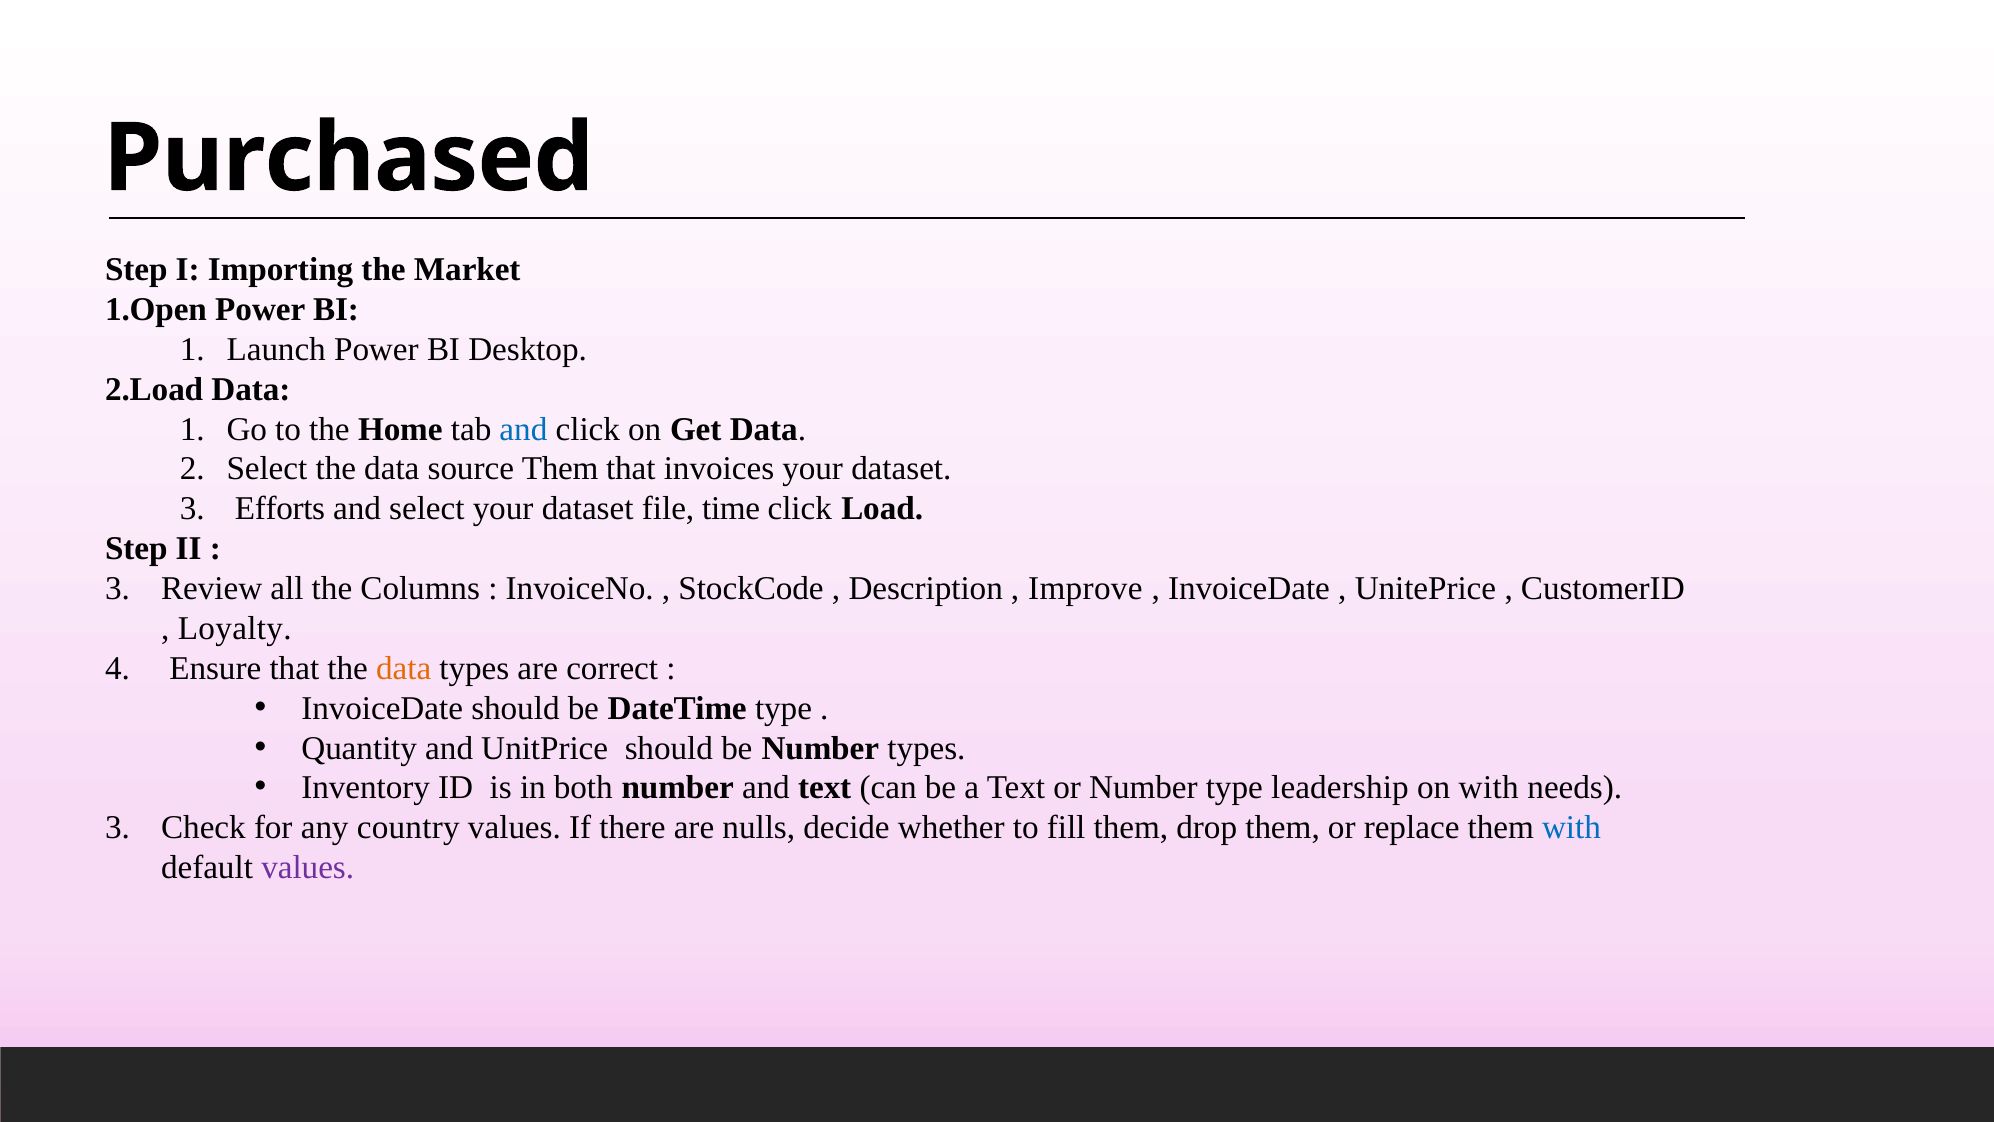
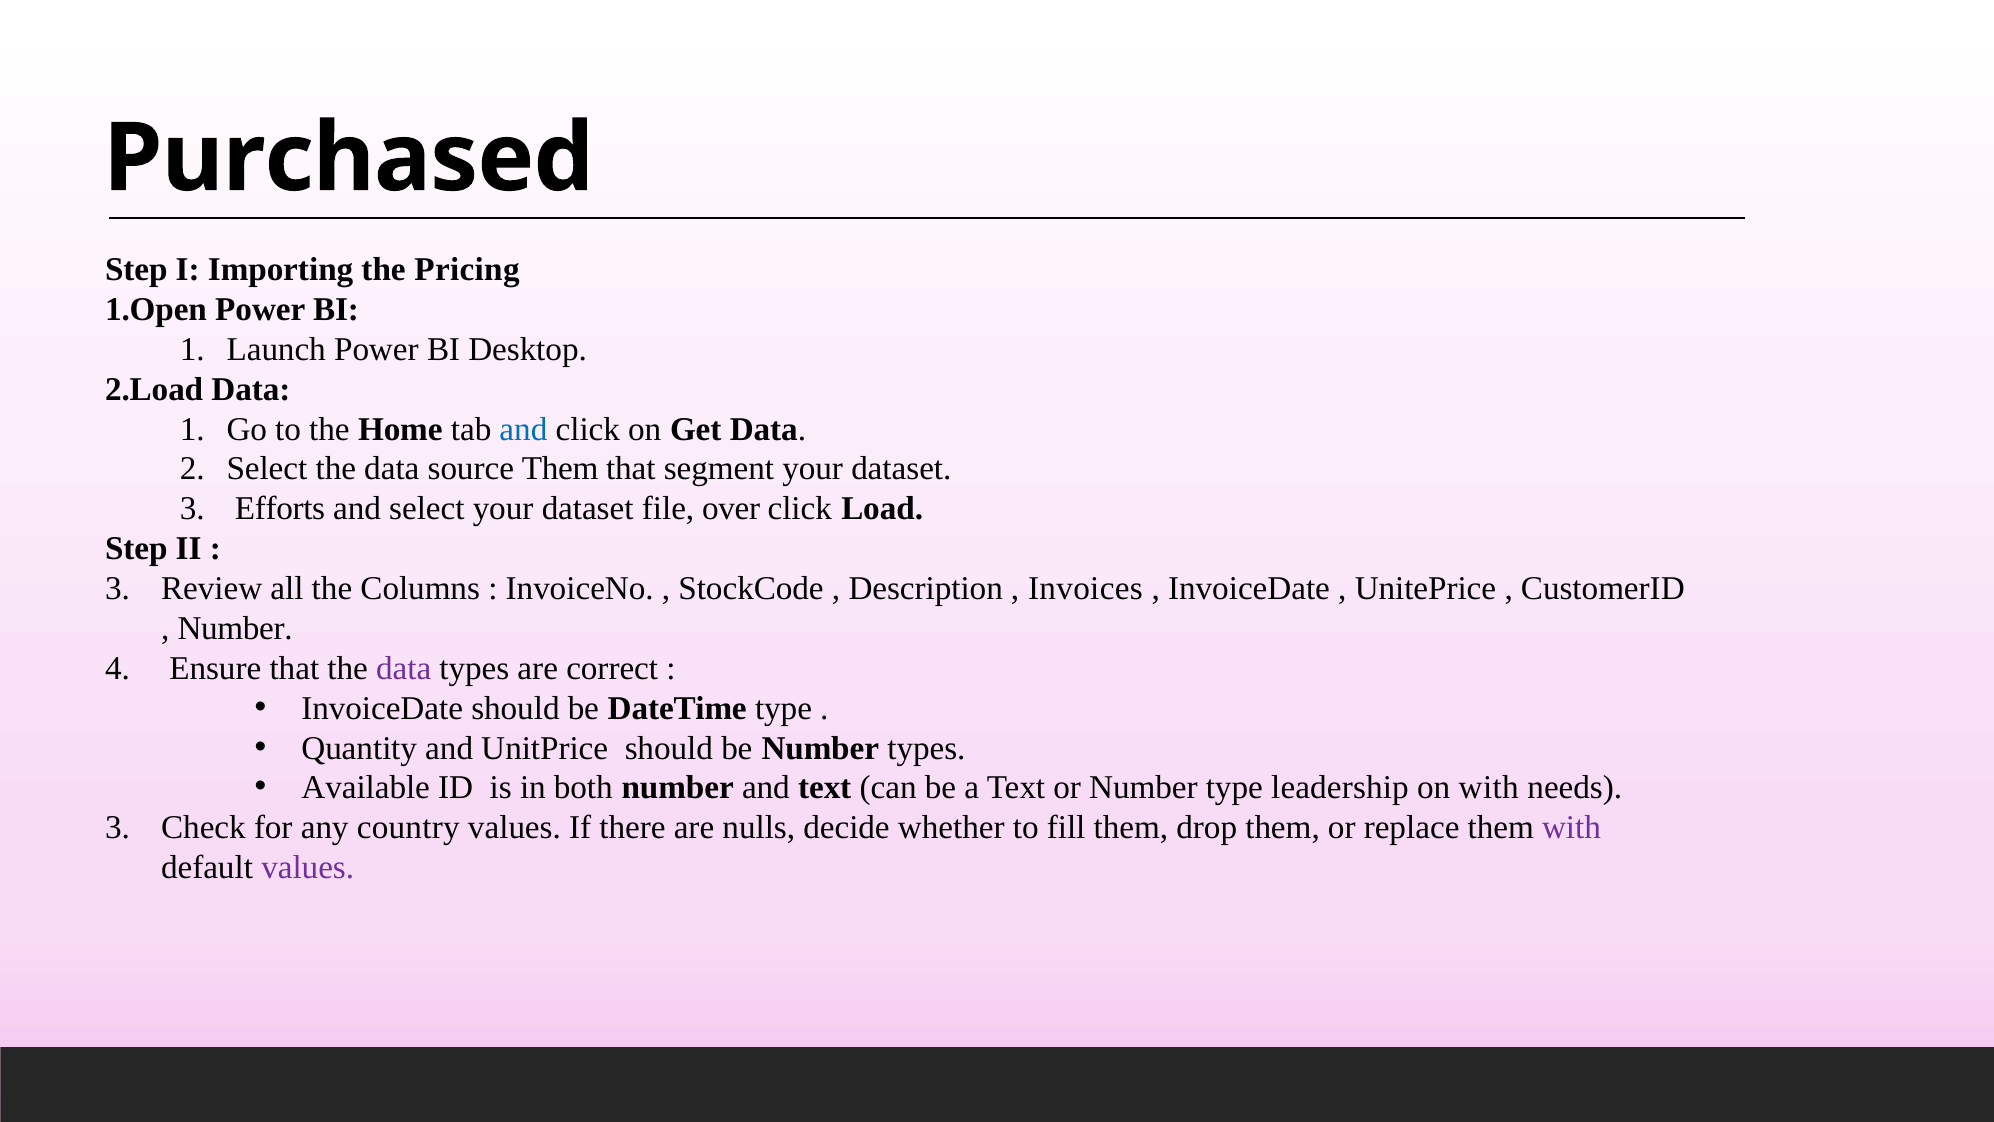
Market: Market -> Pricing
invoices: invoices -> segment
time: time -> over
Improve: Improve -> Invoices
Loyalty at (235, 628): Loyalty -> Number
data at (404, 668) colour: orange -> purple
Inventory: Inventory -> Available
with at (1571, 828) colour: blue -> purple
